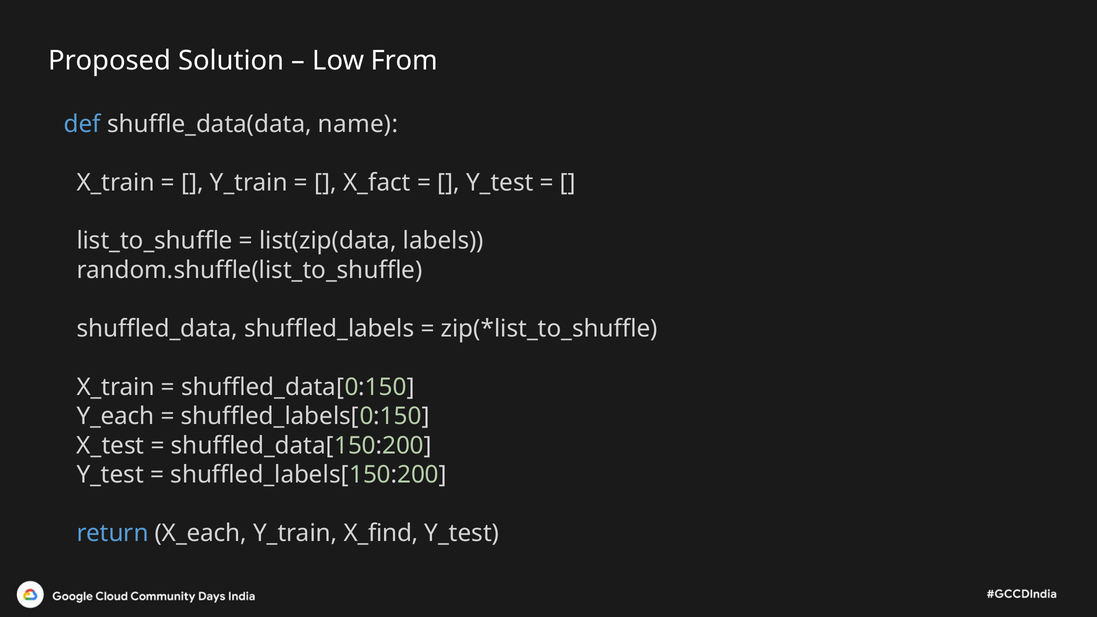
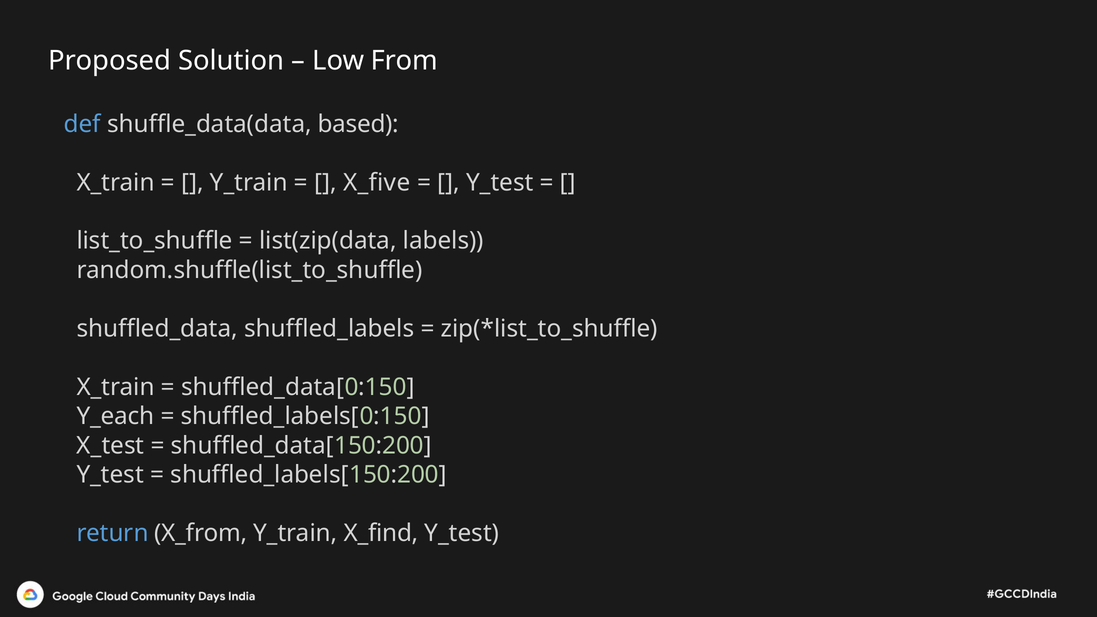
name: name -> based
X_fact: X_fact -> X_five
X_each: X_each -> X_from
